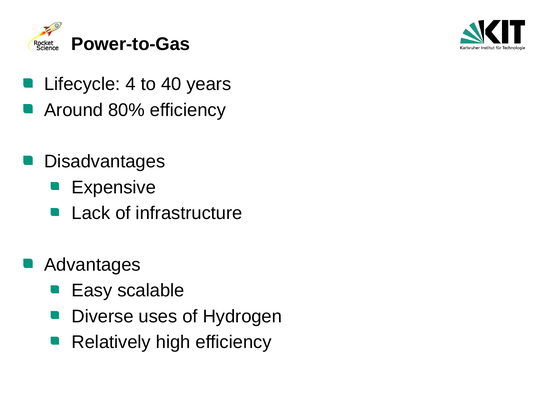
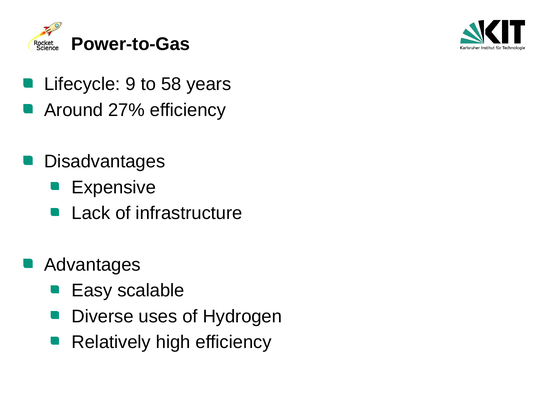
4: 4 -> 9
40: 40 -> 58
80%: 80% -> 27%
